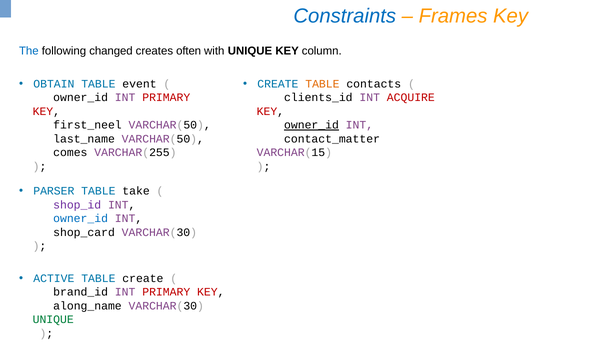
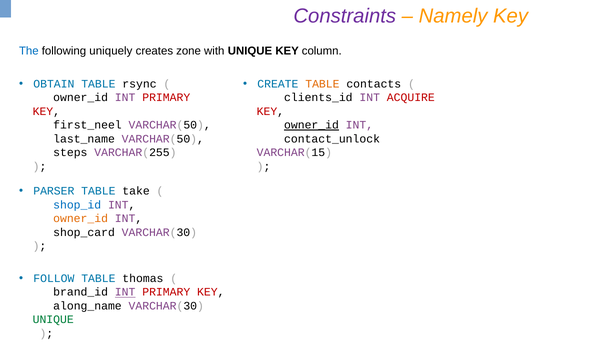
Constraints colour: blue -> purple
Frames: Frames -> Namely
changed: changed -> uniquely
often: often -> zone
event: event -> rsync
contact_matter: contact_matter -> contact_unlock
comes: comes -> steps
shop_id colour: purple -> blue
owner_id at (81, 218) colour: blue -> orange
ACTIVE: ACTIVE -> FOLLOW
TABLE create: create -> thomas
INT at (125, 292) underline: none -> present
